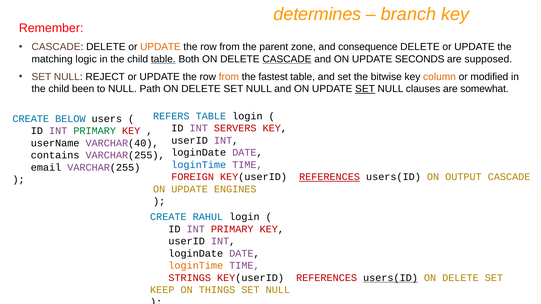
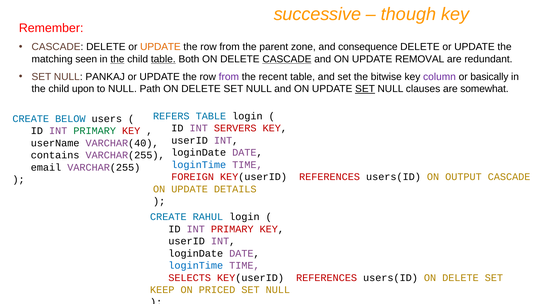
determines: determines -> successive
branch: branch -> though
logic: logic -> seen
the at (117, 59) underline: none -> present
SECONDS: SECONDS -> REMOVAL
supposed: supposed -> redundant
REJECT: REJECT -> PANKAJ
from at (229, 77) colour: orange -> purple
fastest: fastest -> recent
column colour: orange -> purple
modified: modified -> basically
been: been -> upon
REFERENCES at (330, 177) underline: present -> none
ENGINES: ENGINES -> DETAILS
loginTime at (196, 266) colour: orange -> blue
STRINGS: STRINGS -> SELECTS
users(ID at (390, 278) underline: present -> none
THINGS: THINGS -> PRICED
